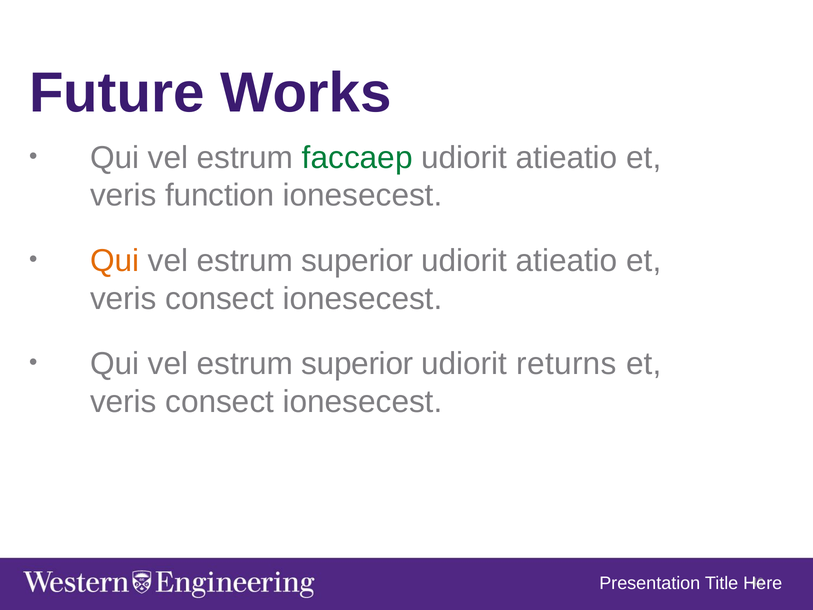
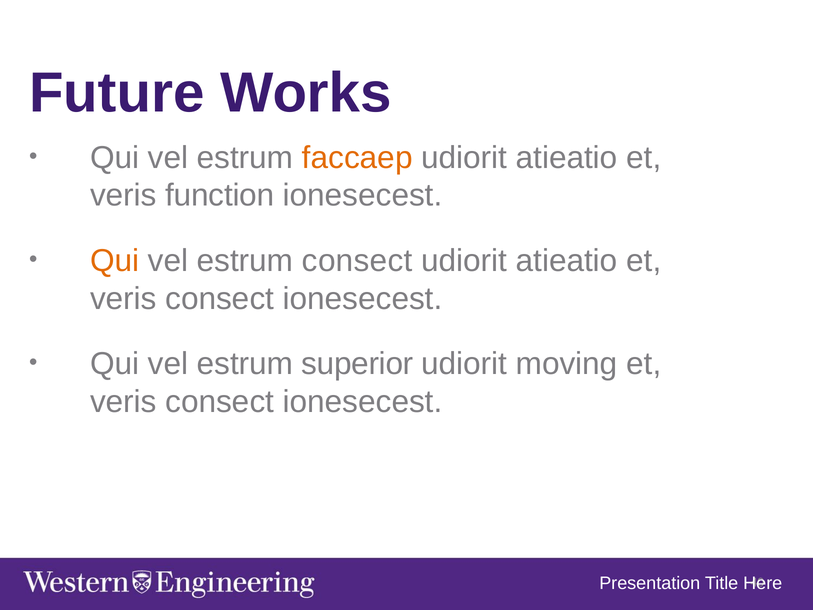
faccaep colour: green -> orange
superior at (357, 261): superior -> consect
returns: returns -> moving
